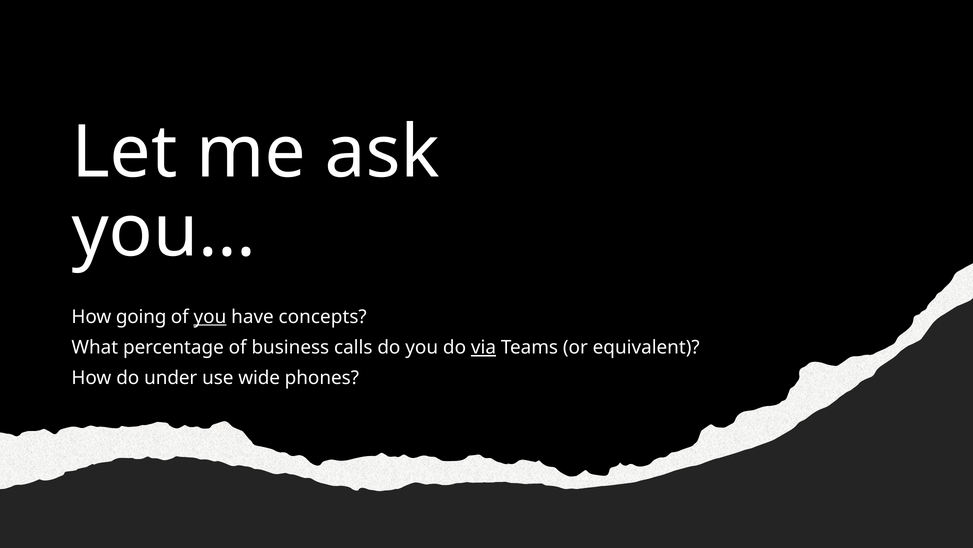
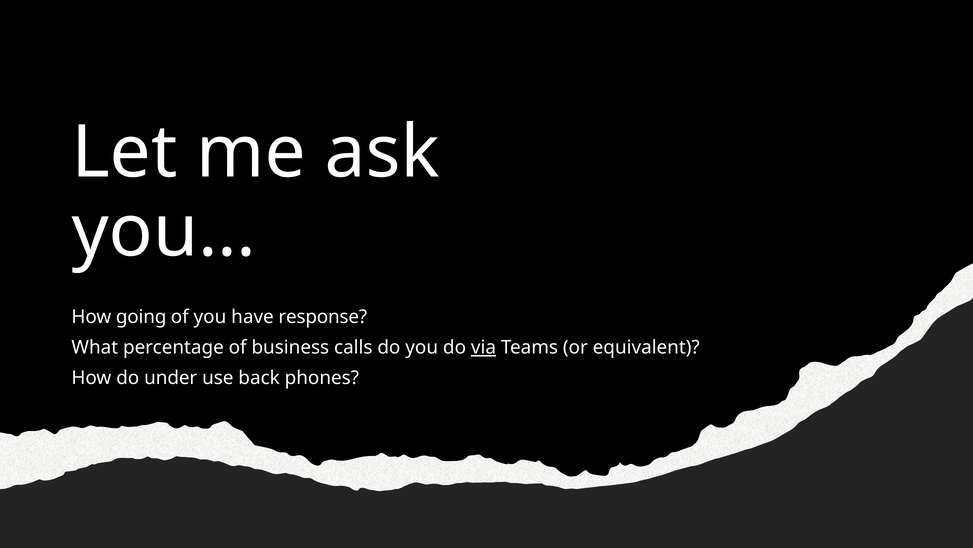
you at (210, 317) underline: present -> none
concepts: concepts -> response
wide: wide -> back
